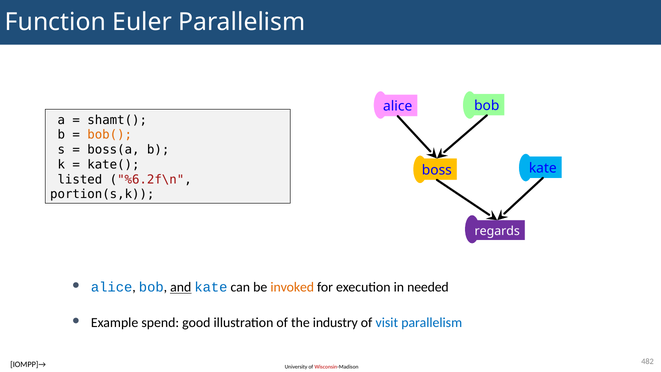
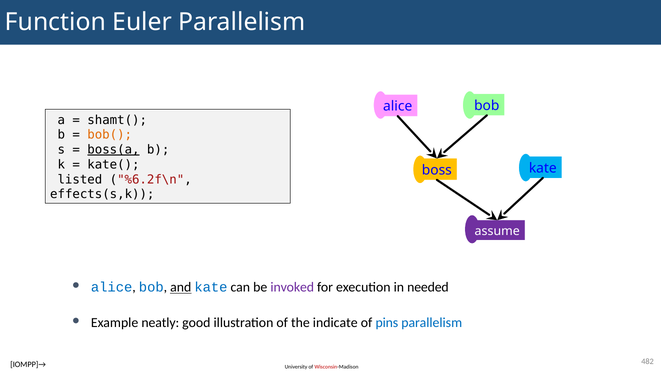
boss(a underline: none -> present
portion(s,k: portion(s,k -> effects(s,k
regards: regards -> assume
invoked colour: orange -> purple
spend: spend -> neatly
industry: industry -> indicate
visit: visit -> pins
